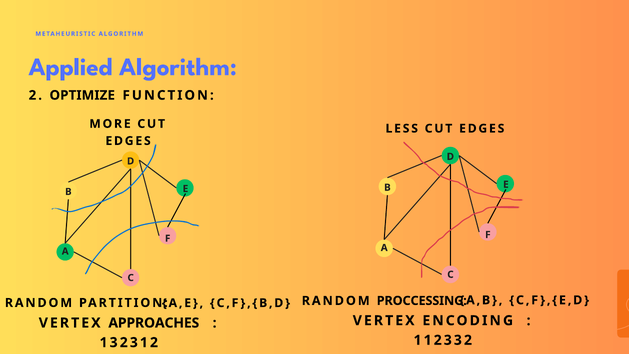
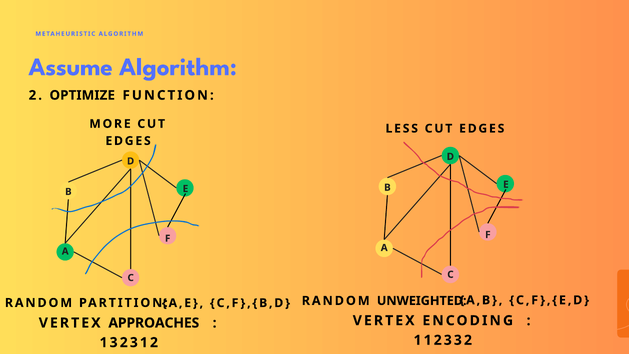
Applied: Applied -> Assume
PROCCESSING: PROCCESSING -> UNWEIGHTED
